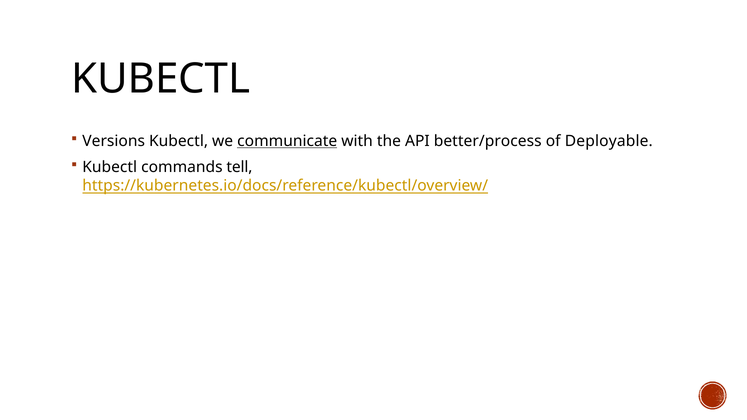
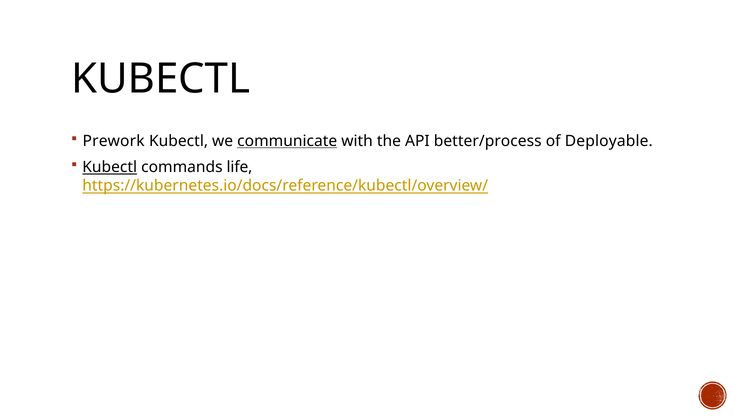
Versions: Versions -> Prework
Kubectl at (110, 167) underline: none -> present
tell: tell -> life
